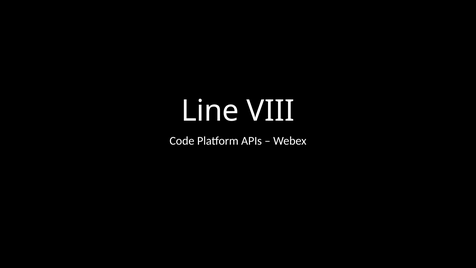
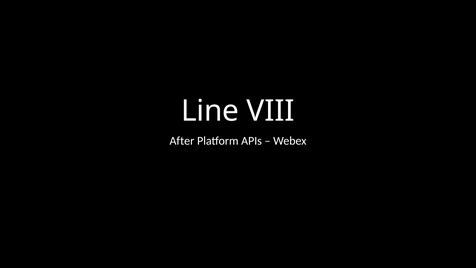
Code: Code -> After
